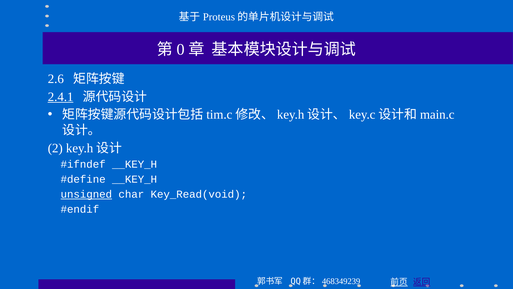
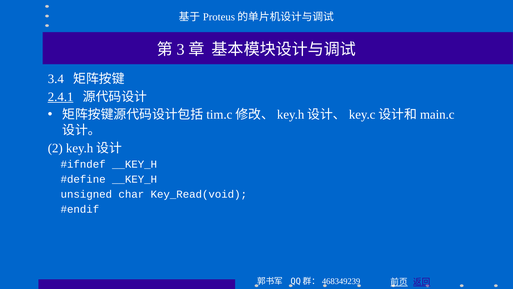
0: 0 -> 3
2.6: 2.6 -> 3.4
unsigned underline: present -> none
